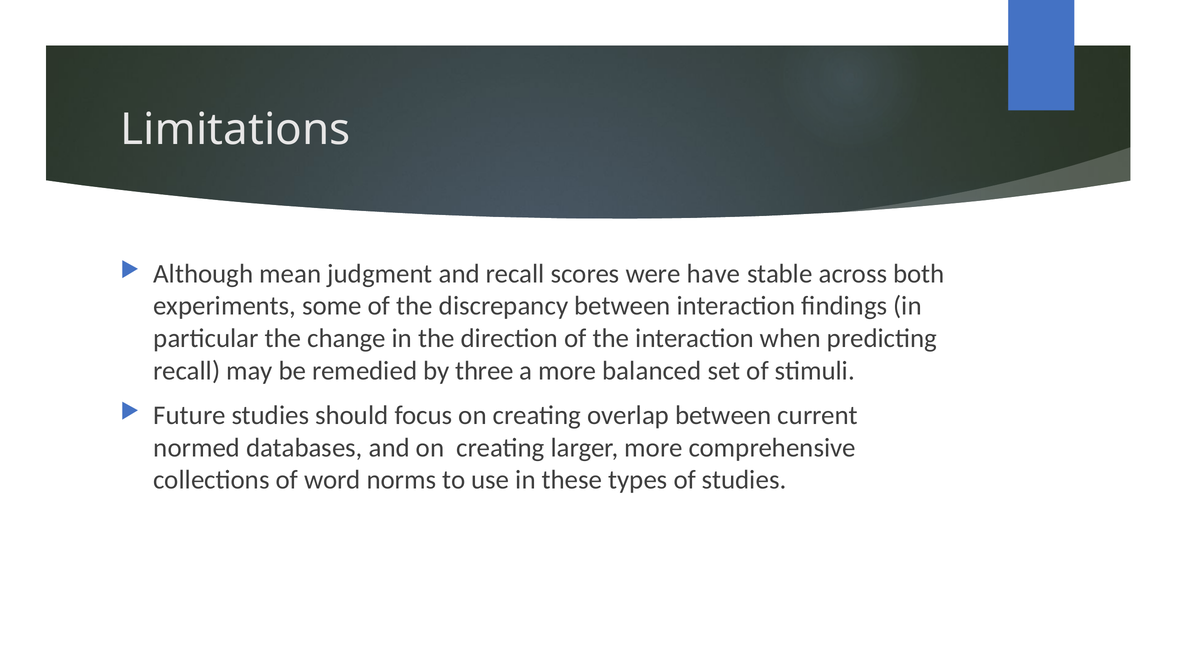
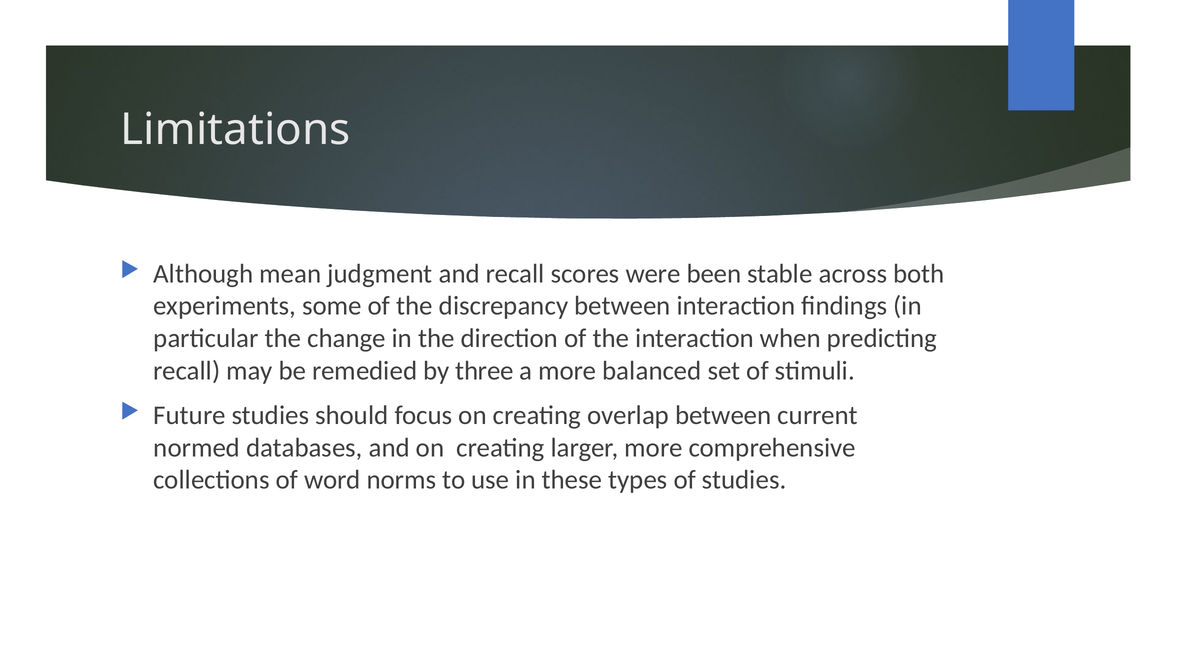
have: have -> been
